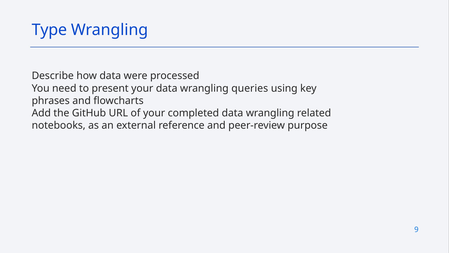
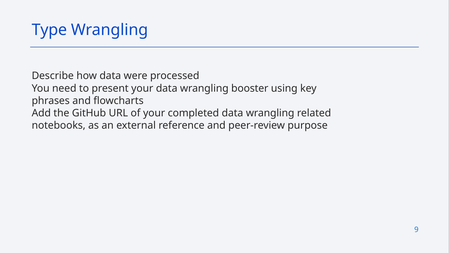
queries: queries -> booster
